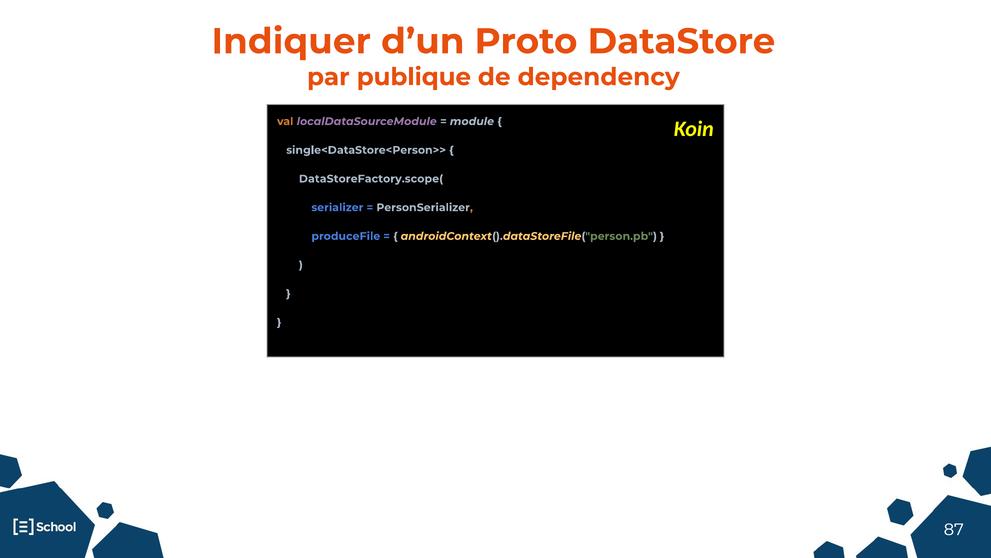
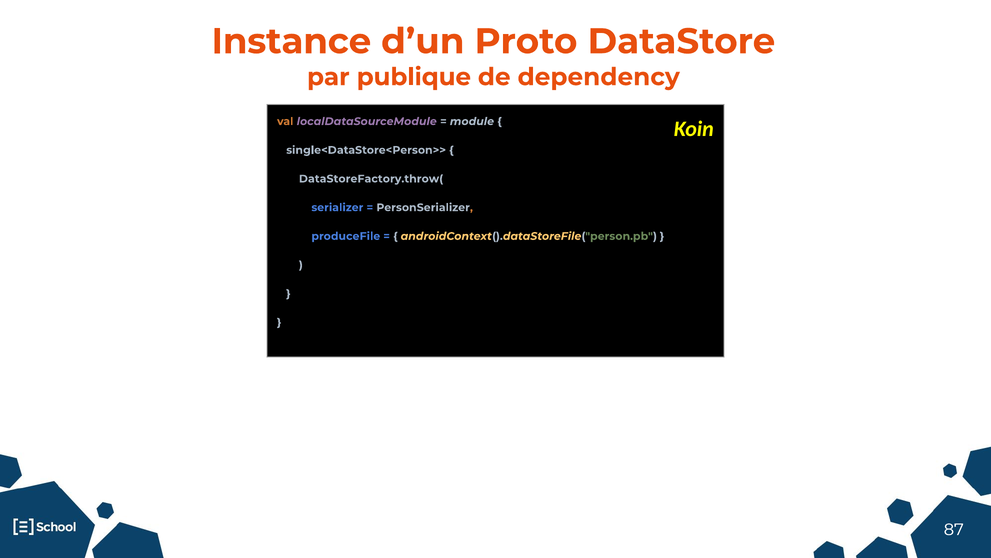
Indiquer: Indiquer -> Instance
DataStoreFactory.scope(: DataStoreFactory.scope( -> DataStoreFactory.throw(
